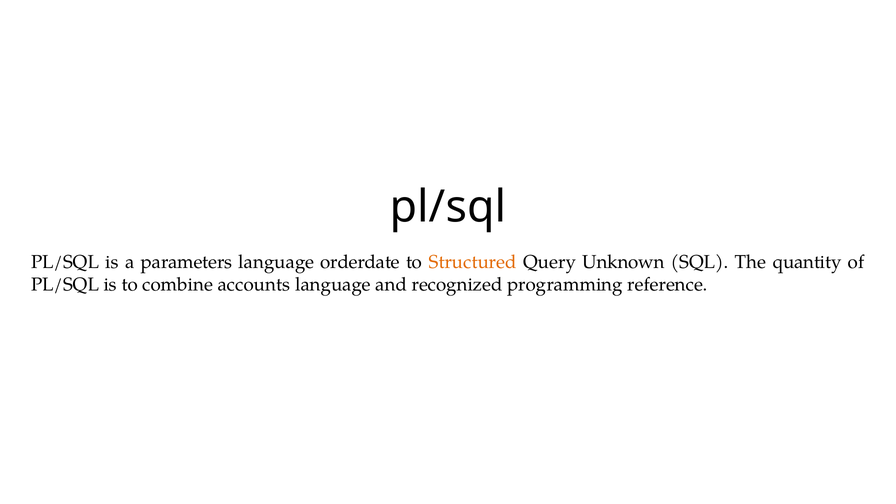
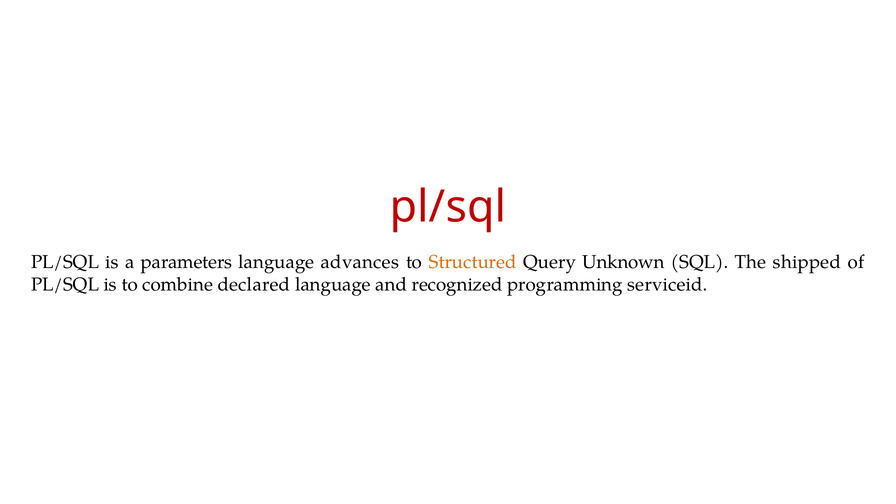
pl/sql at (448, 207) colour: black -> red
orderdate: orderdate -> advances
quantity: quantity -> shipped
accounts: accounts -> declared
reference: reference -> serviceid
